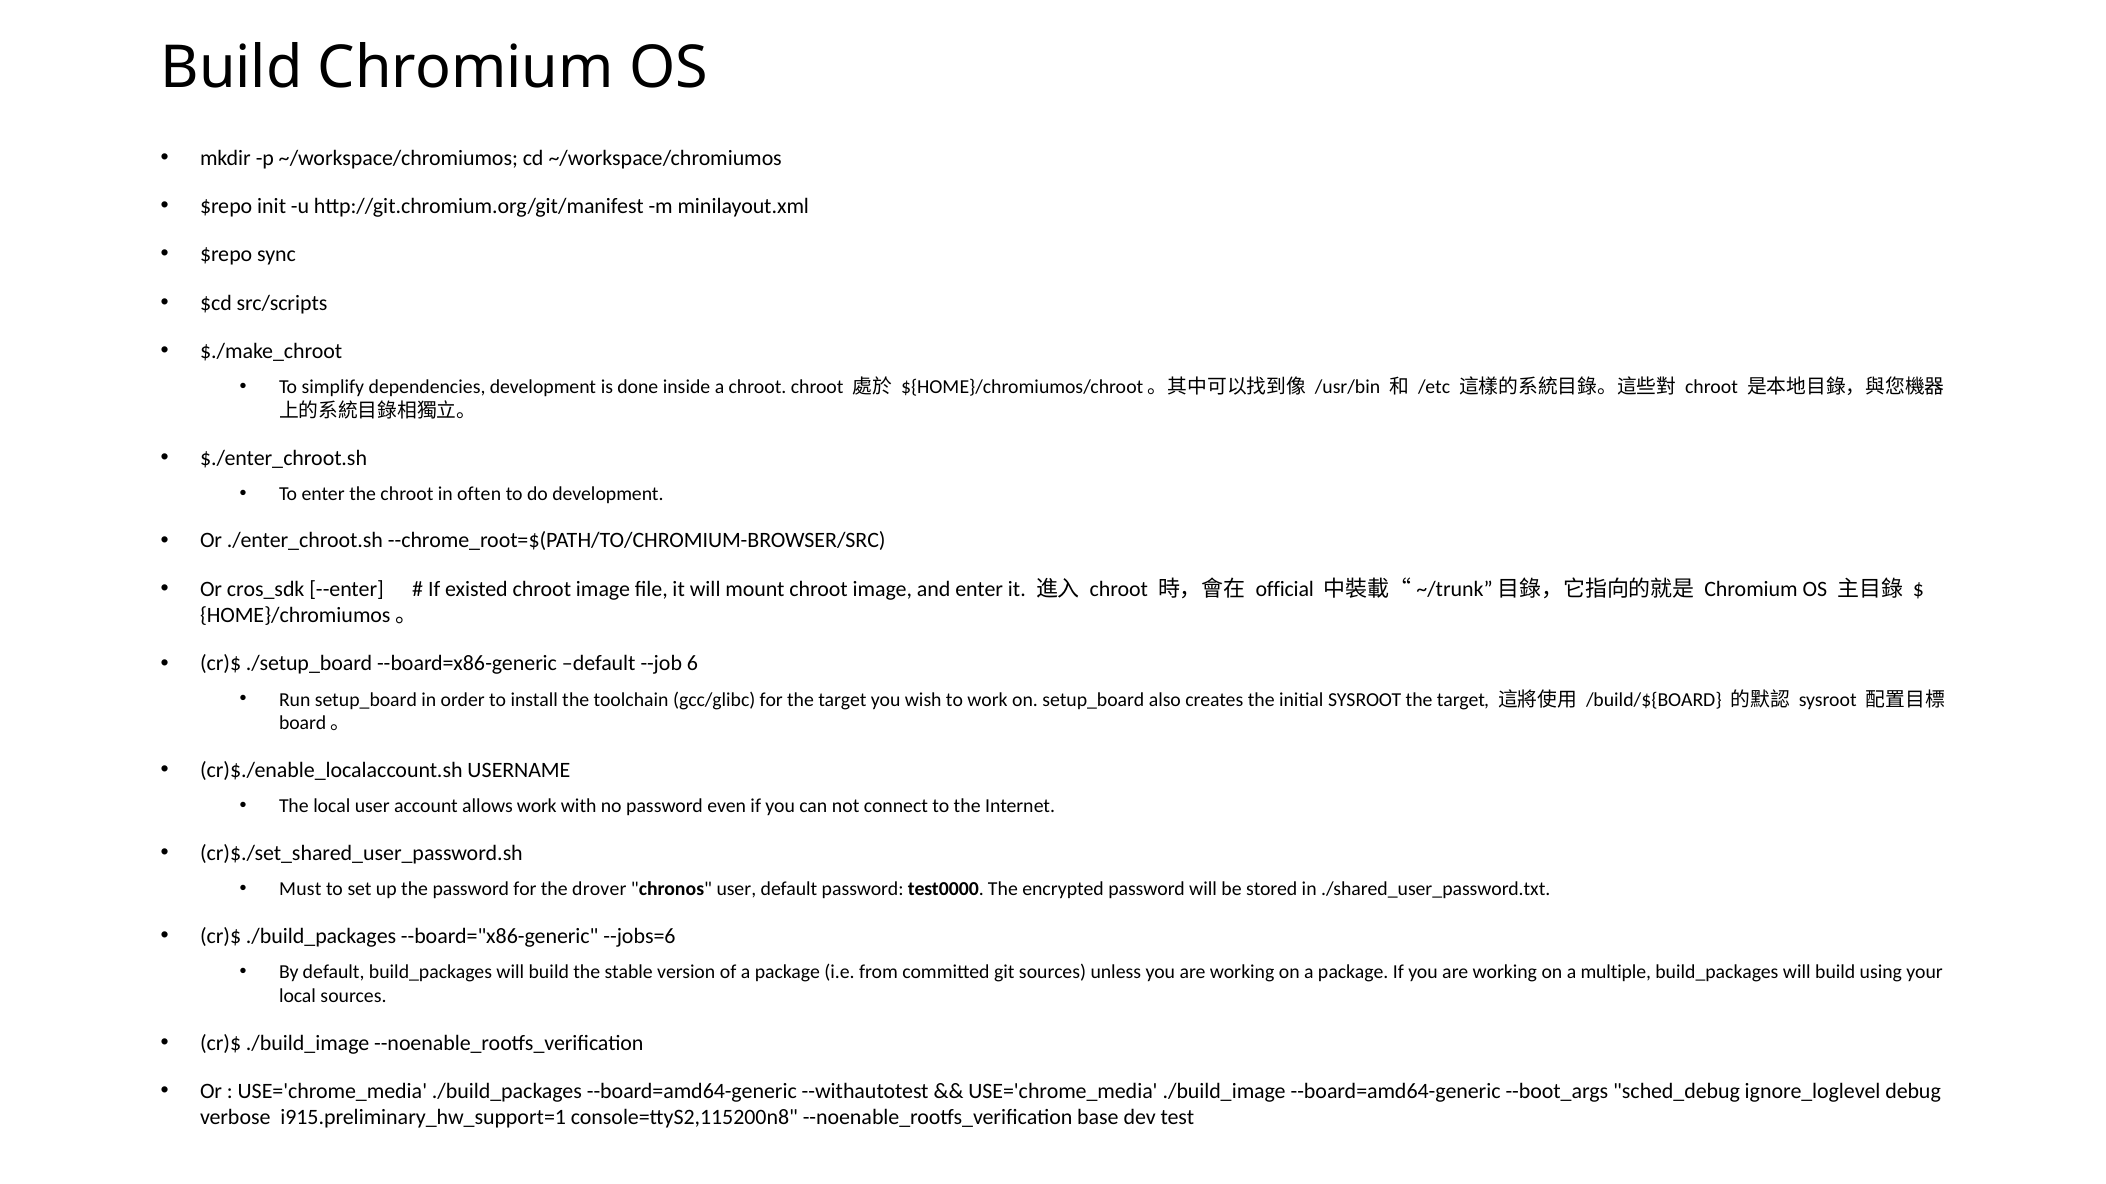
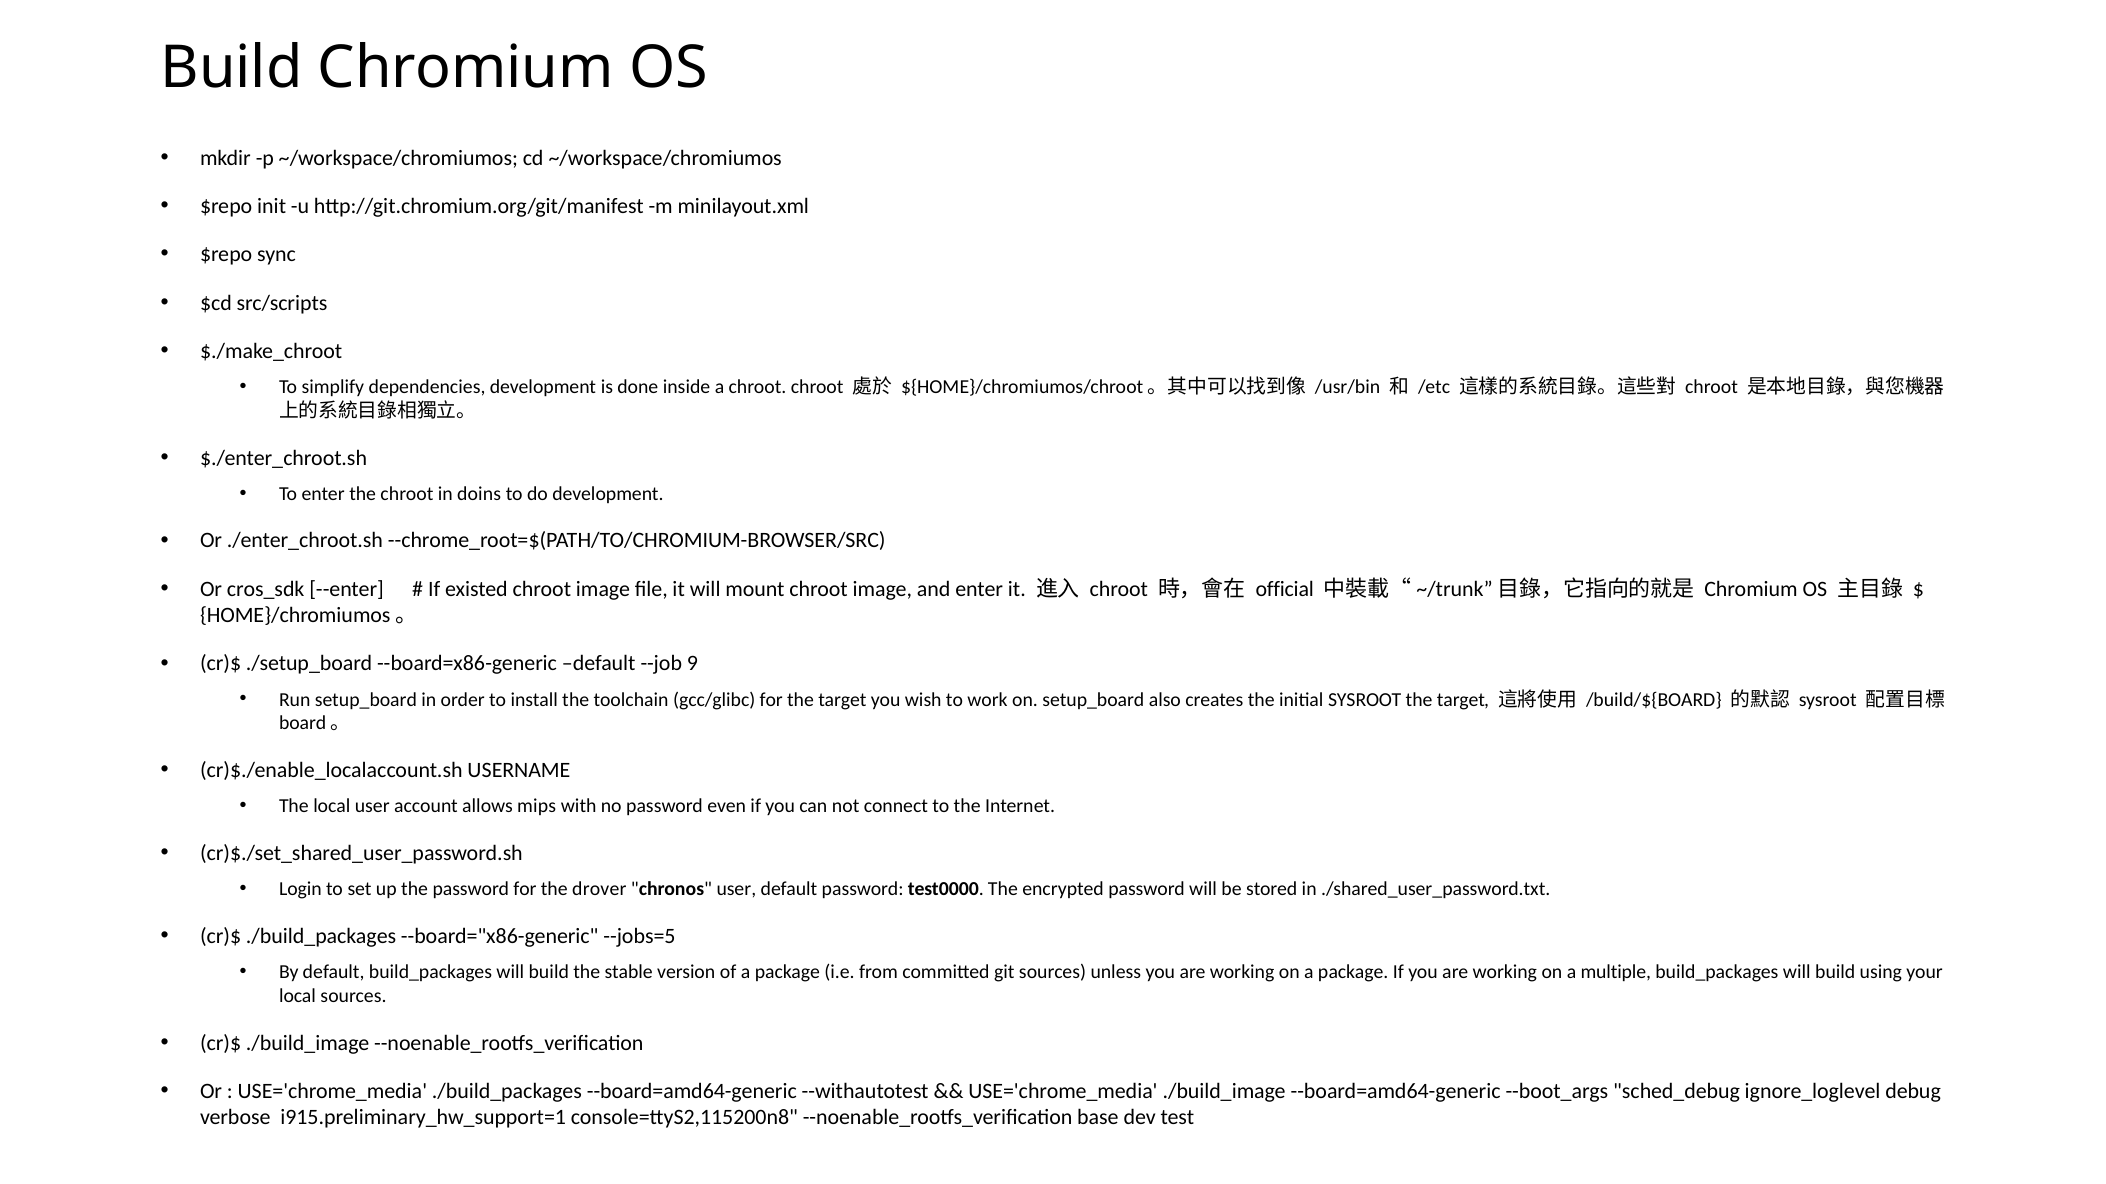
often: often -> doins
6: 6 -> 9
allows work: work -> mips
Must: Must -> Login
--jobs=6: --jobs=6 -> --jobs=5
